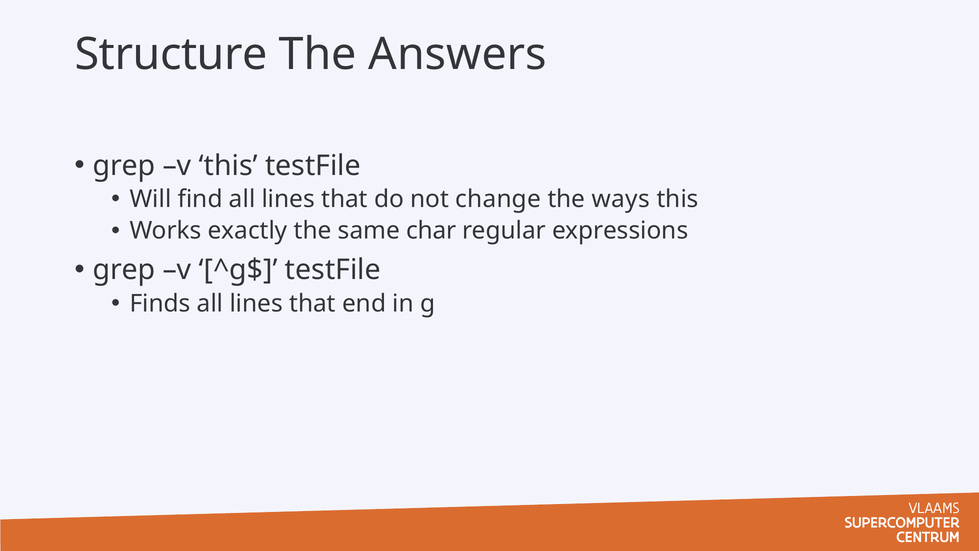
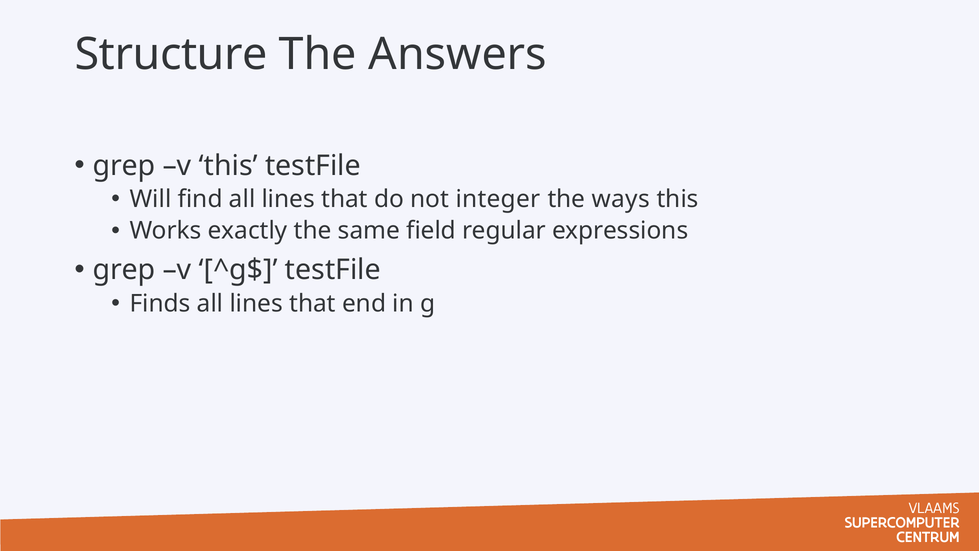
change: change -> integer
char: char -> field
